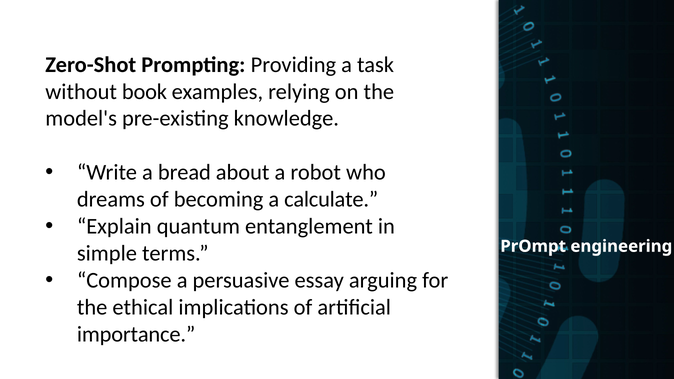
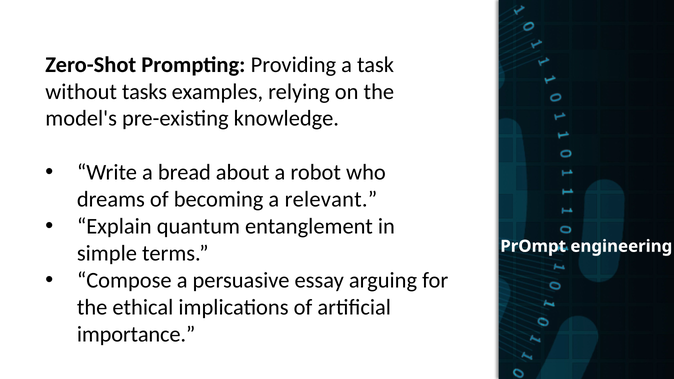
book: book -> tasks
calculate: calculate -> relevant
